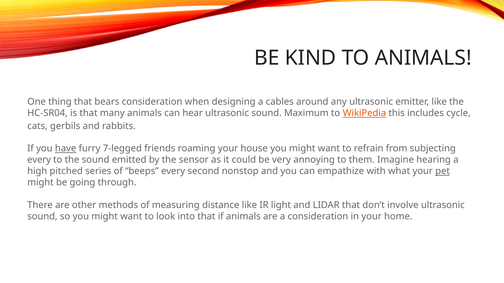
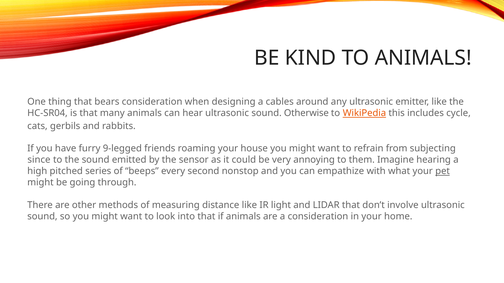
Maximum: Maximum -> Otherwise
have underline: present -> none
7-legged: 7-legged -> 9-legged
every at (39, 160): every -> since
